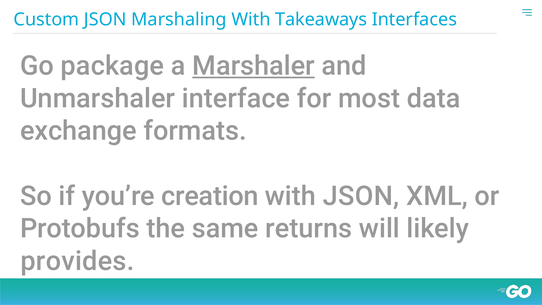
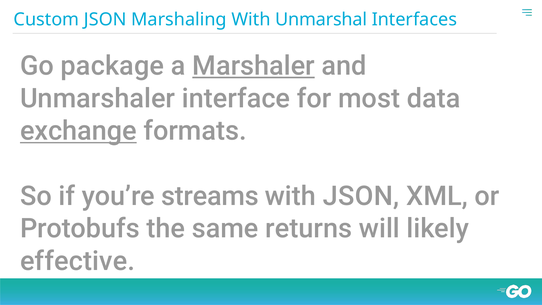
Takeaways: Takeaways -> Unmarshal
exchange underline: none -> present
creation: creation -> streams
provides: provides -> effective
